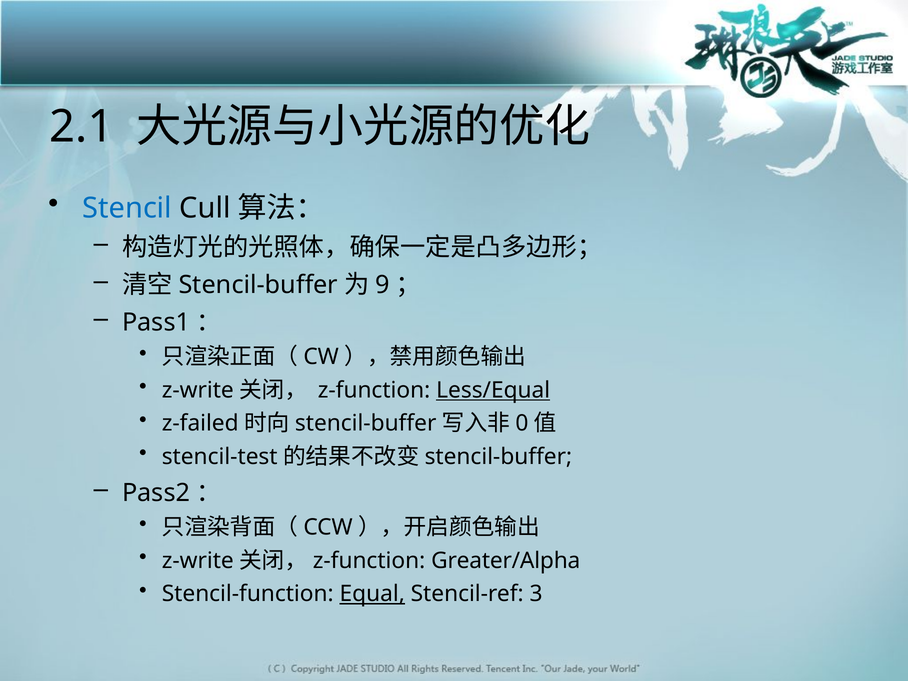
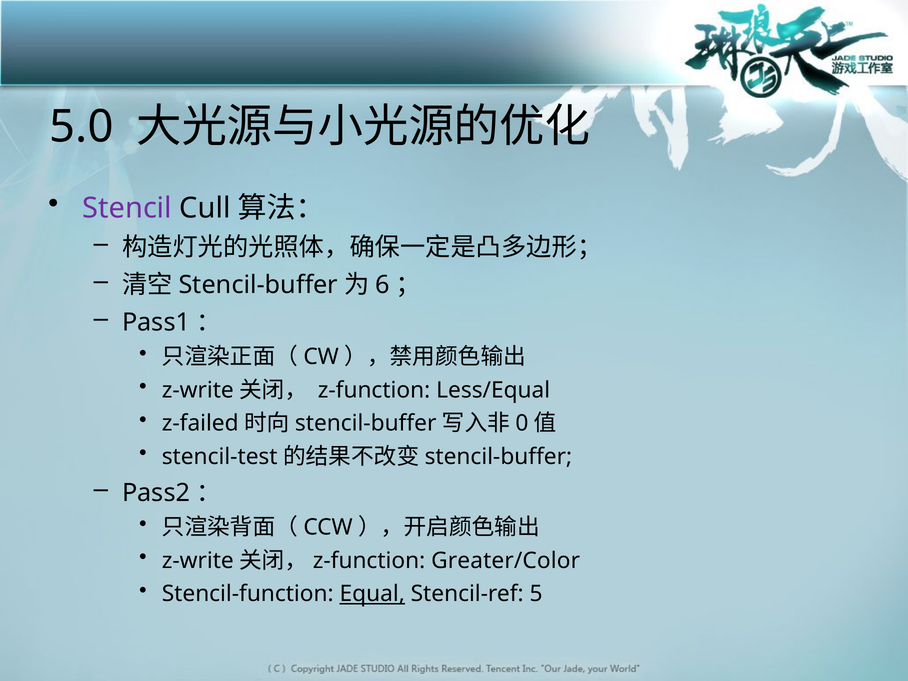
2.1: 2.1 -> 5.0
Stencil colour: blue -> purple
9: 9 -> 6
Less/Equal underline: present -> none
Greater/Alpha: Greater/Alpha -> Greater/Color
3: 3 -> 5
